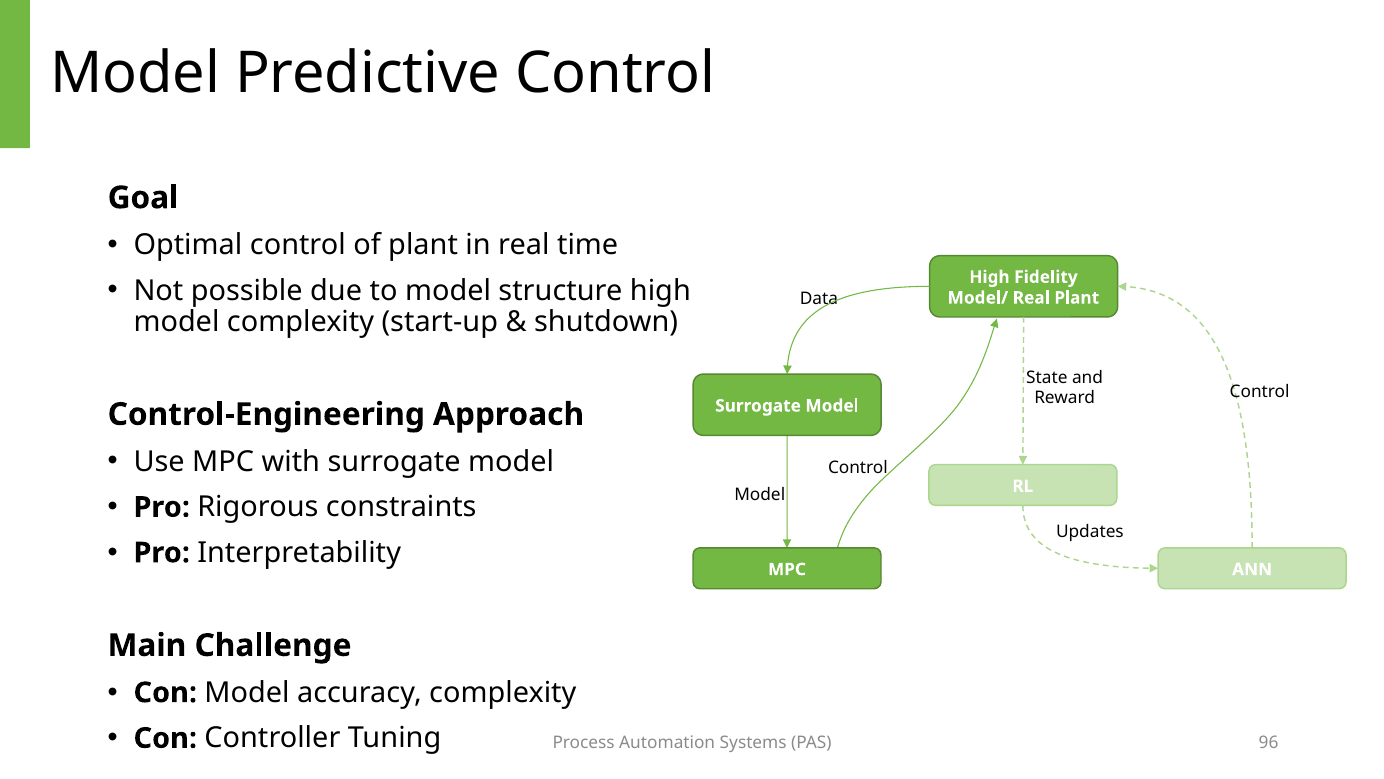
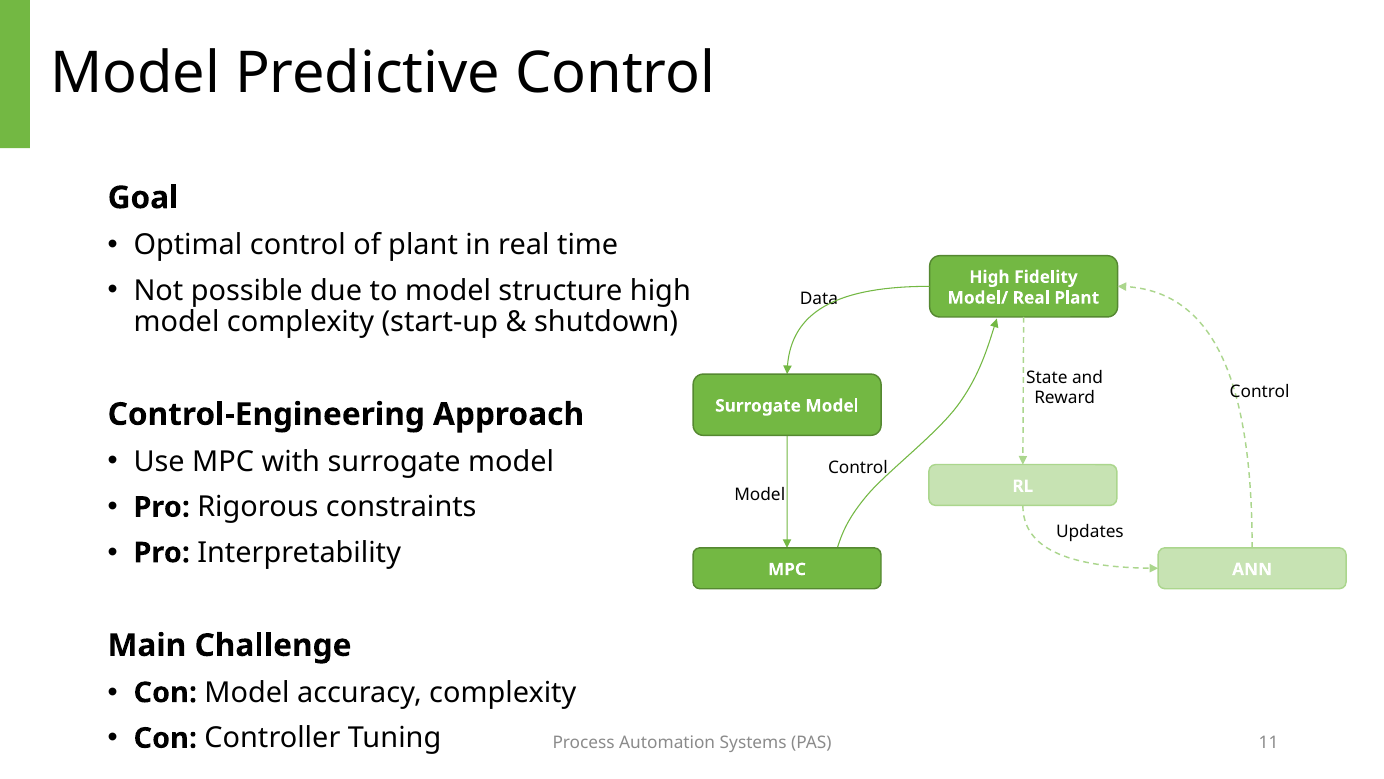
96: 96 -> 11
